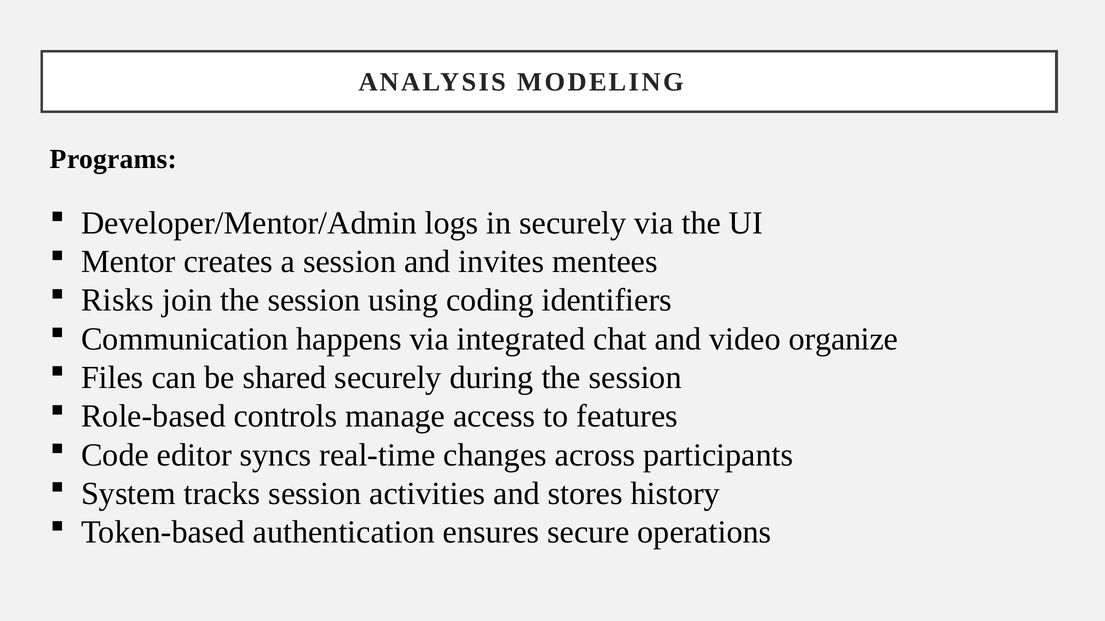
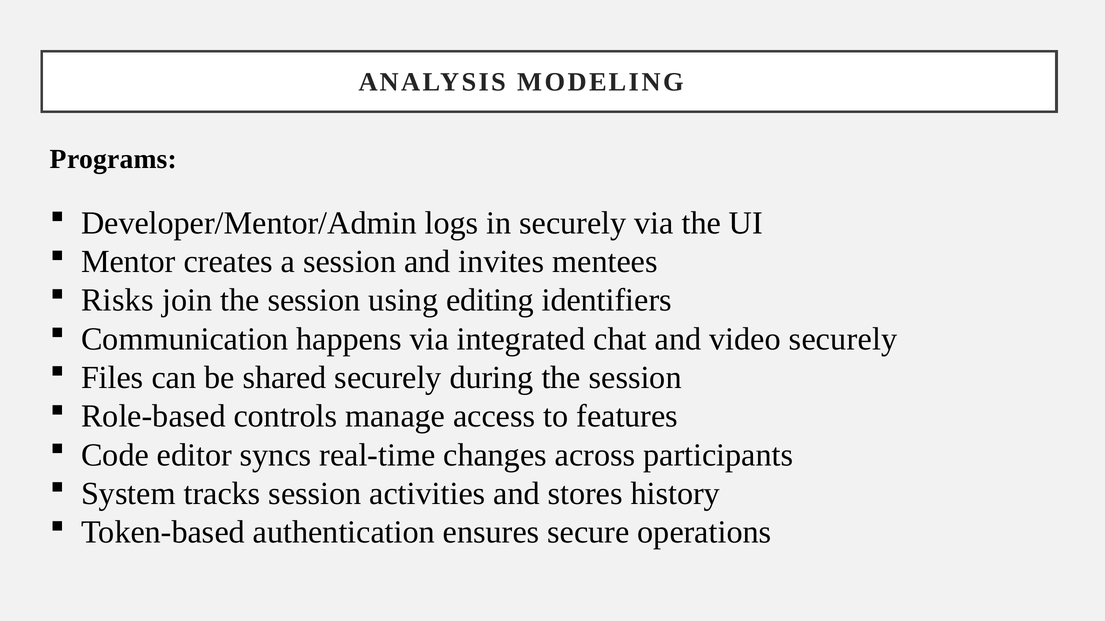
coding: coding -> editing
video organize: organize -> securely
